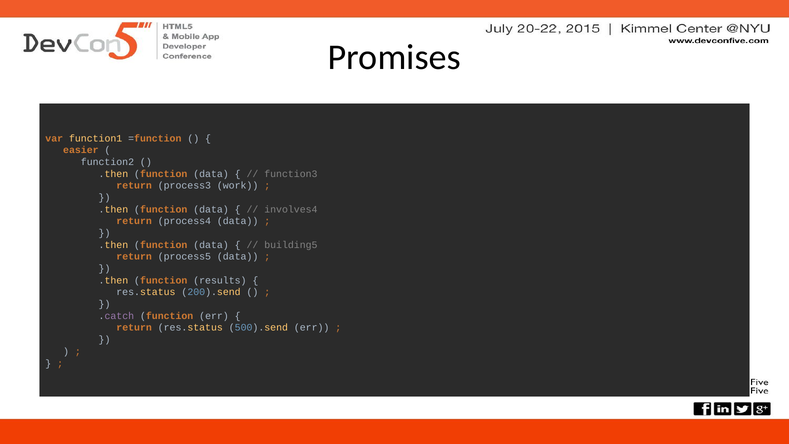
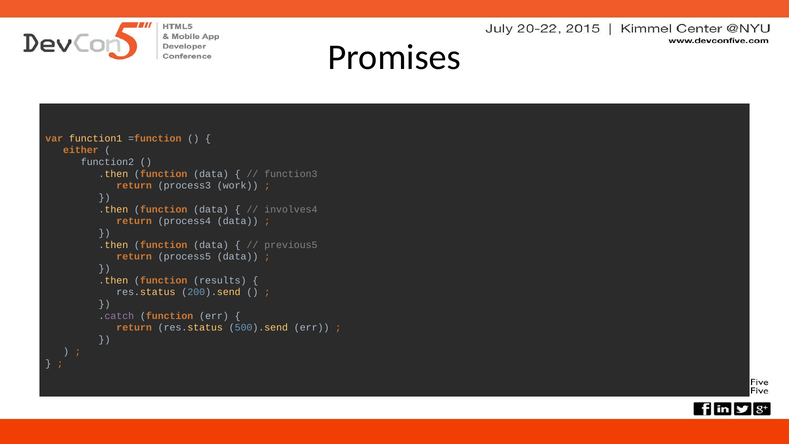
easier: easier -> either
building5: building5 -> previous5
